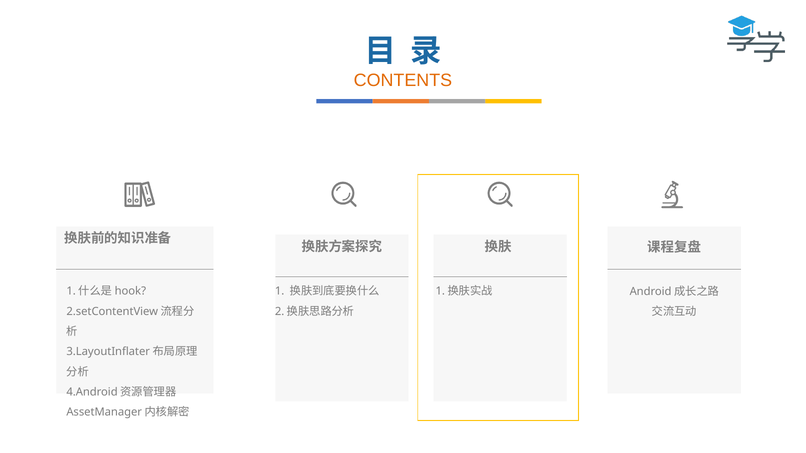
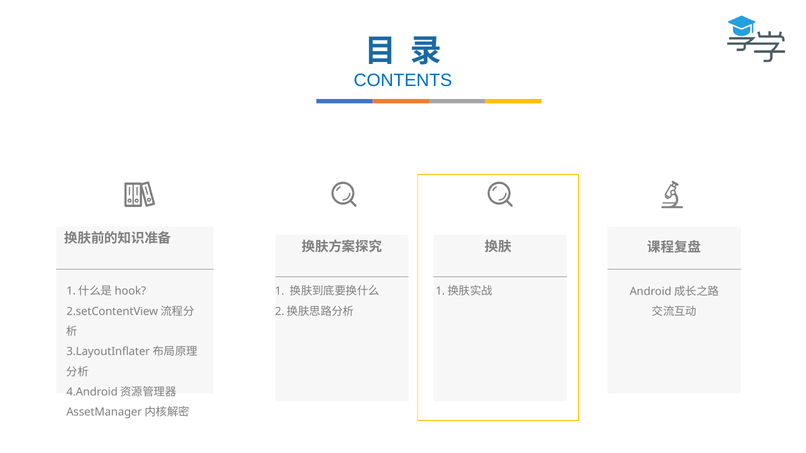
CONTENTS colour: orange -> blue
